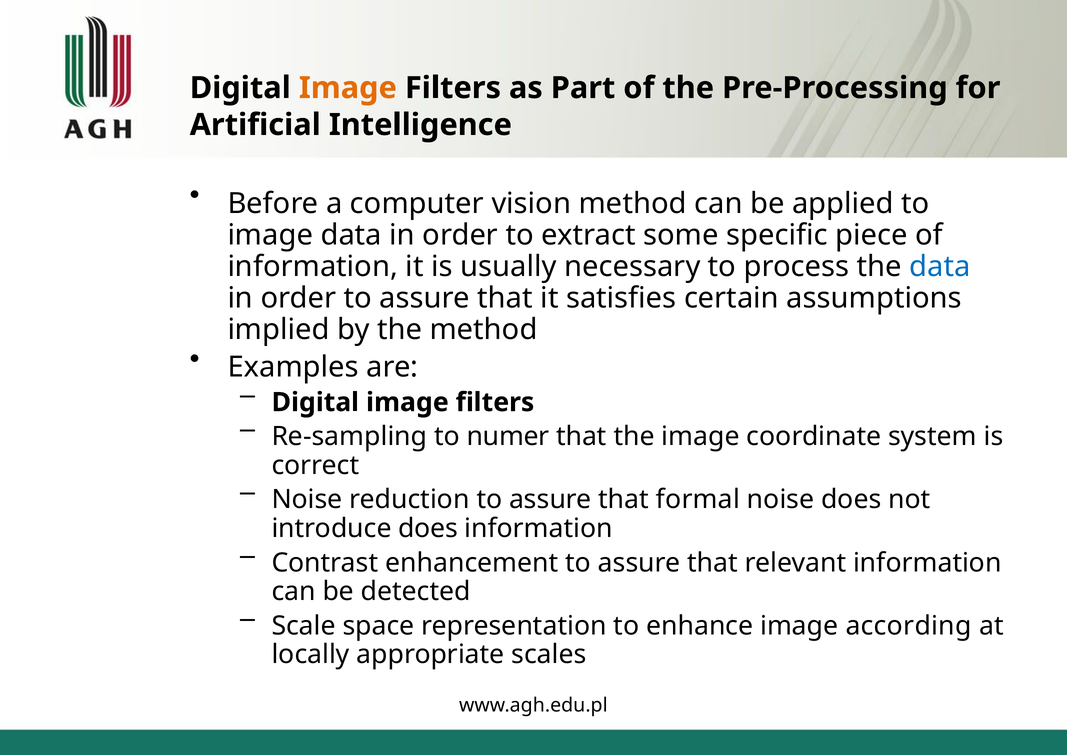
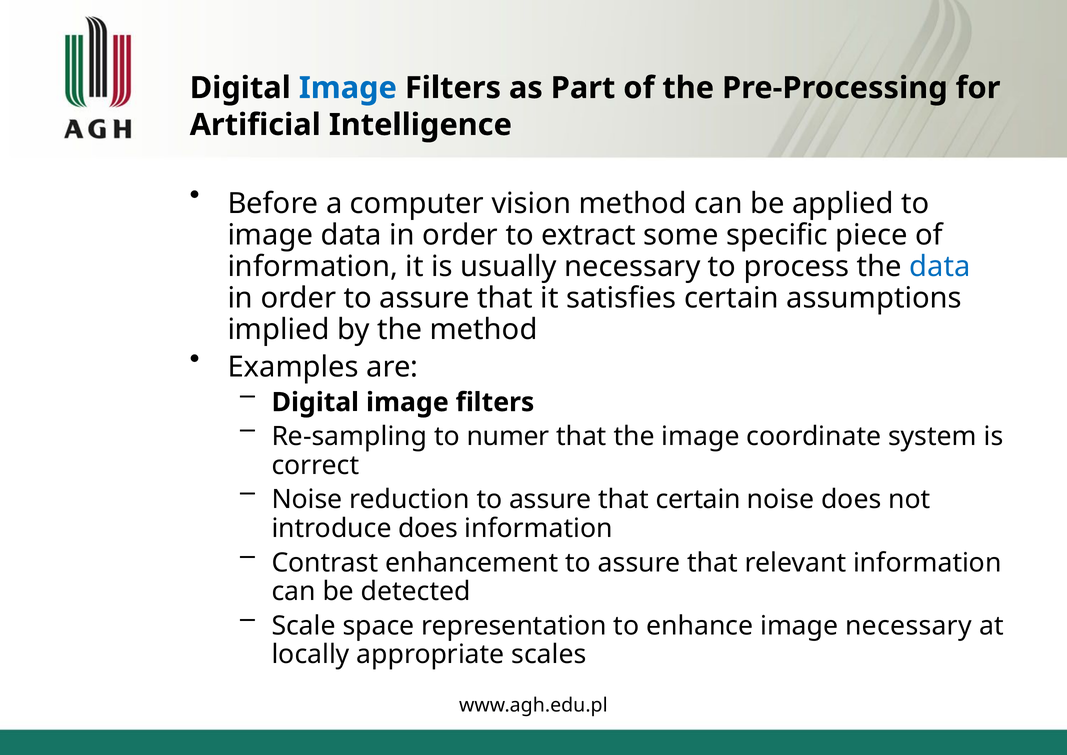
Image at (348, 88) colour: orange -> blue
that formal: formal -> certain
image according: according -> necessary
